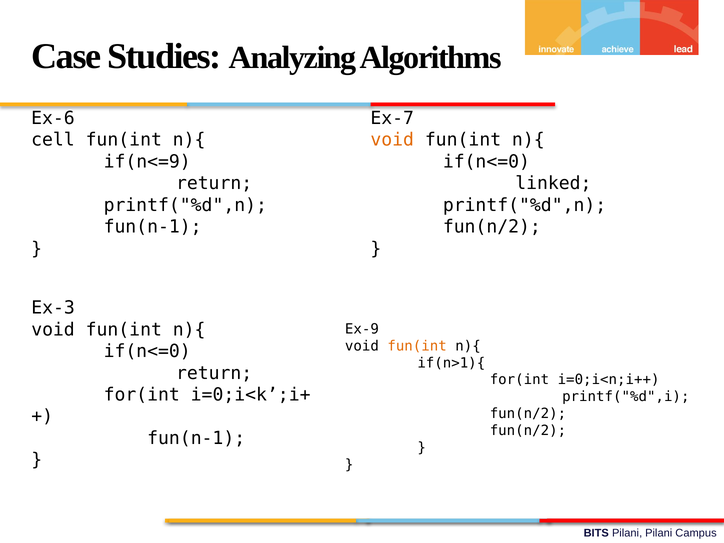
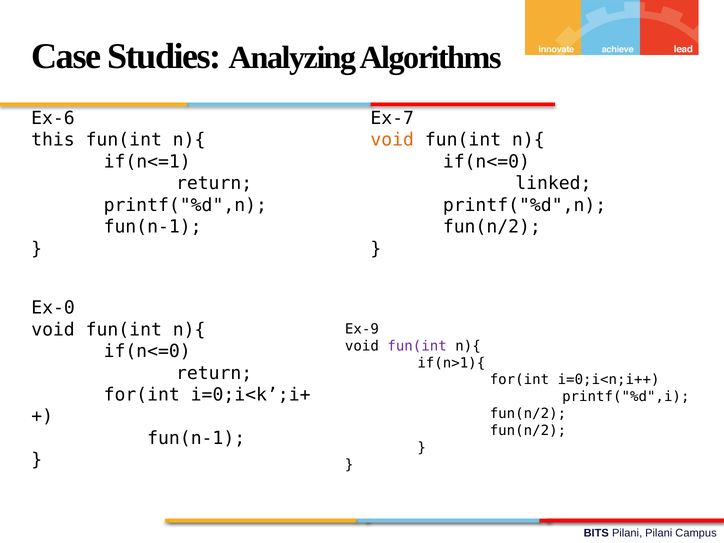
cell: cell -> this
if(n<=9: if(n<=9 -> if(n<=1
Ex-3: Ex-3 -> Ex-0
fun(int at (417, 346) colour: orange -> purple
